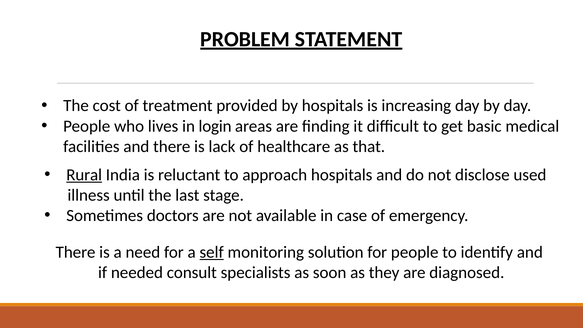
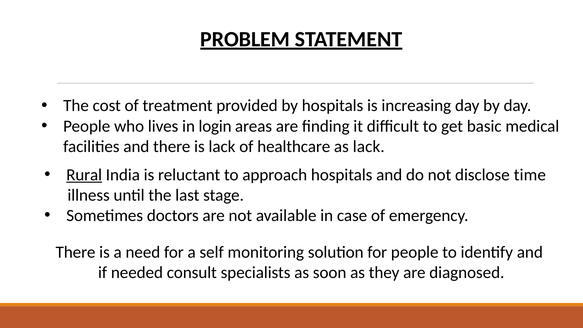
as that: that -> lack
used: used -> time
self underline: present -> none
